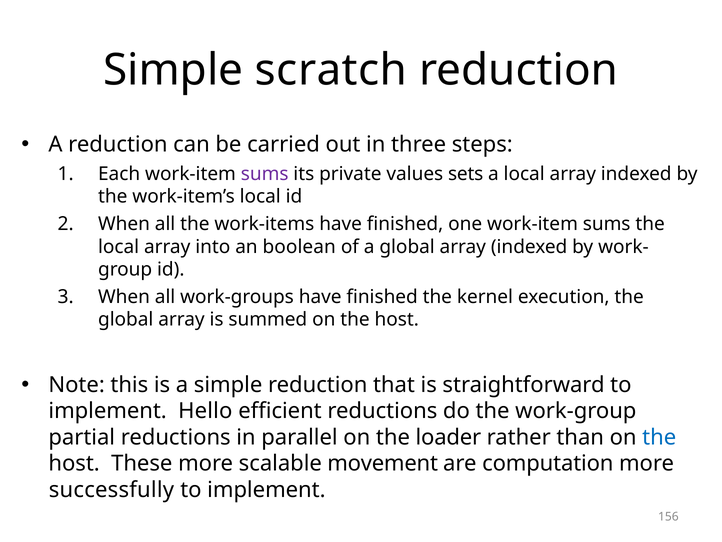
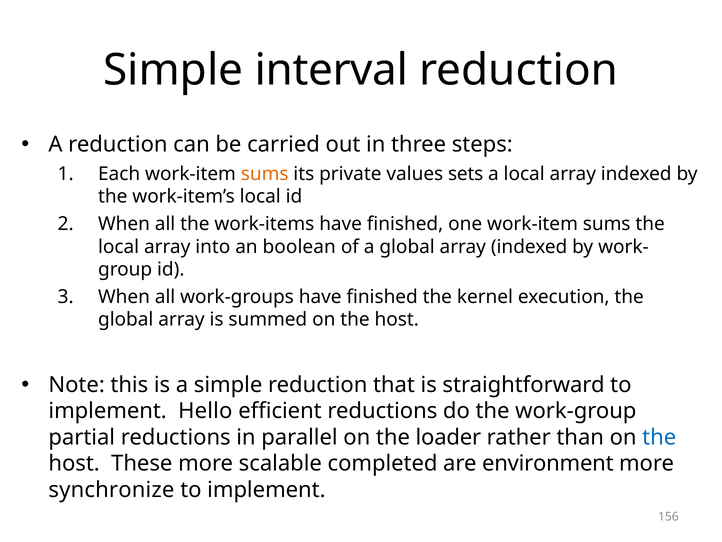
scratch: scratch -> interval
sums at (265, 174) colour: purple -> orange
movement: movement -> completed
computation: computation -> environment
successfully: successfully -> synchronize
